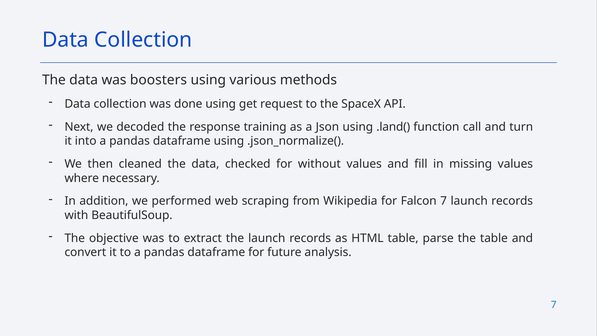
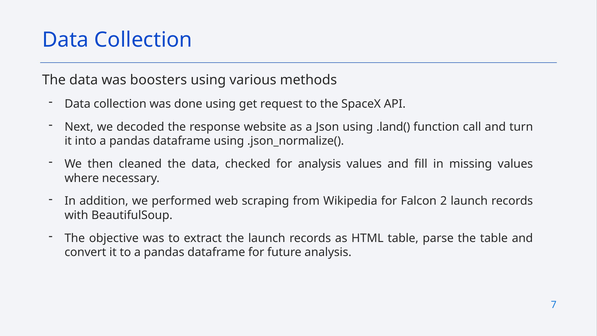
training: training -> website
for without: without -> analysis
Falcon 7: 7 -> 2
